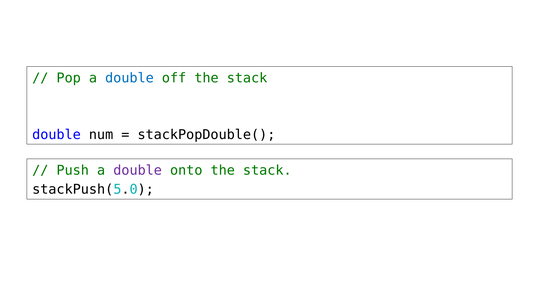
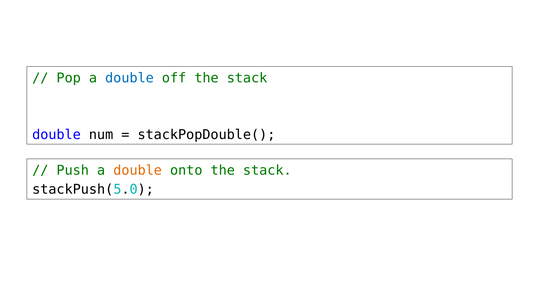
double at (138, 171) colour: purple -> orange
